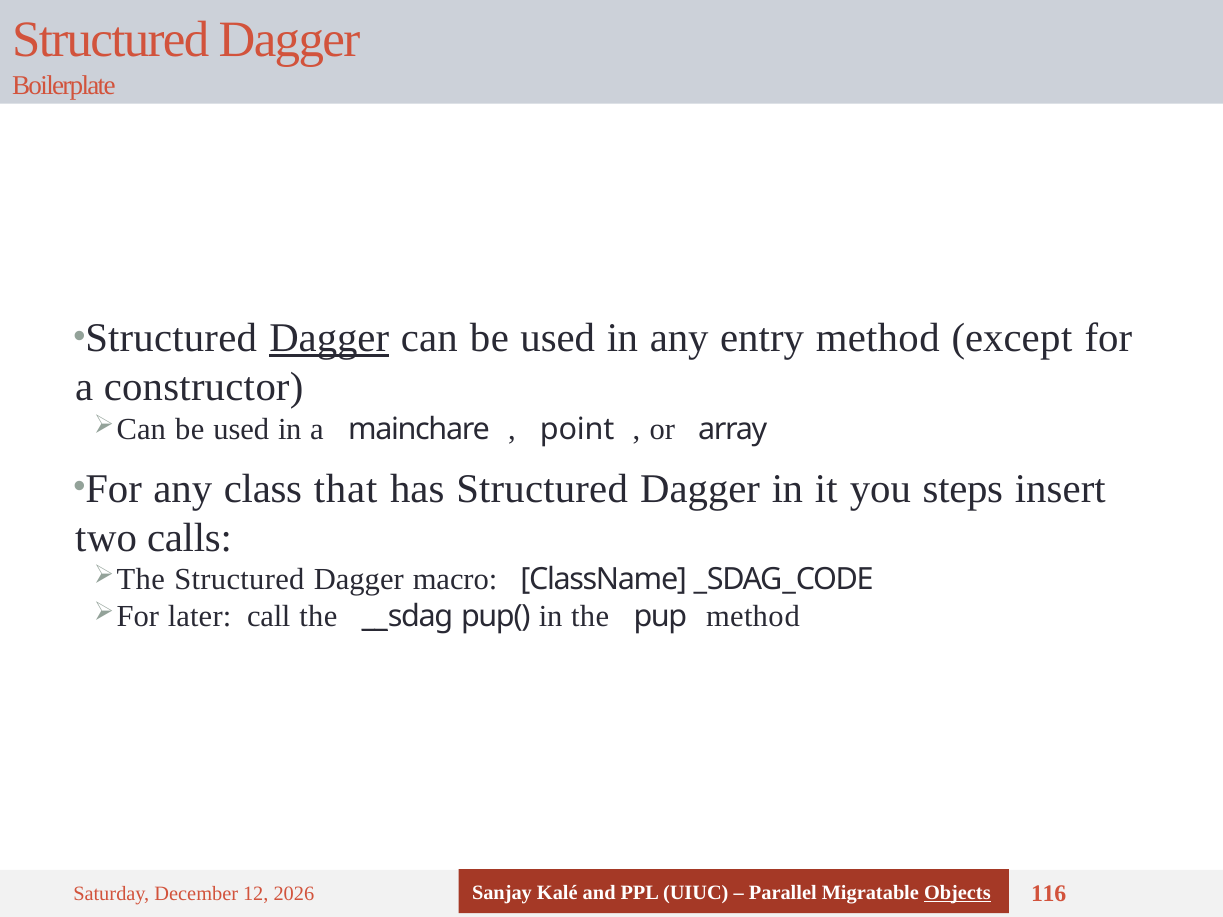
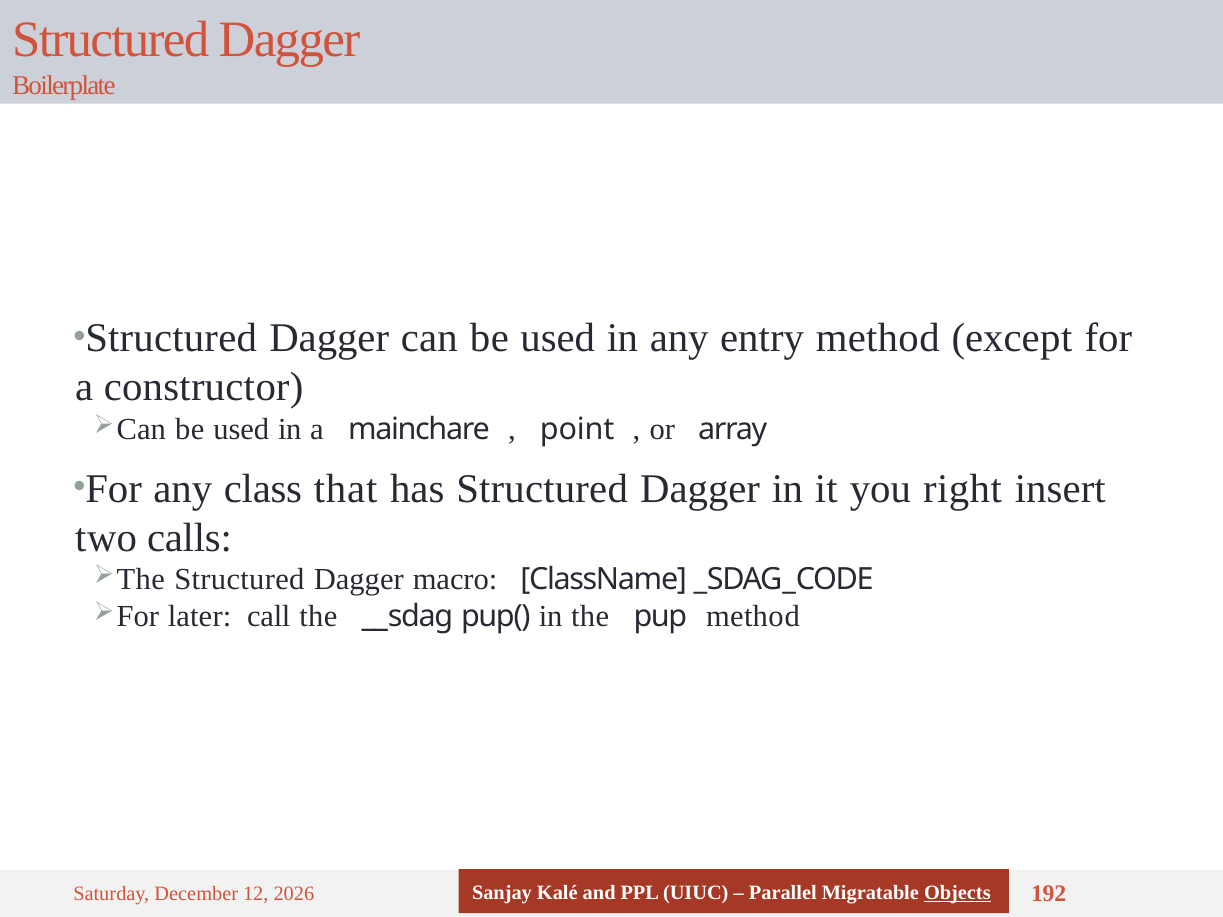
Dagger at (329, 338) underline: present -> none
steps: steps -> right
116: 116 -> 192
